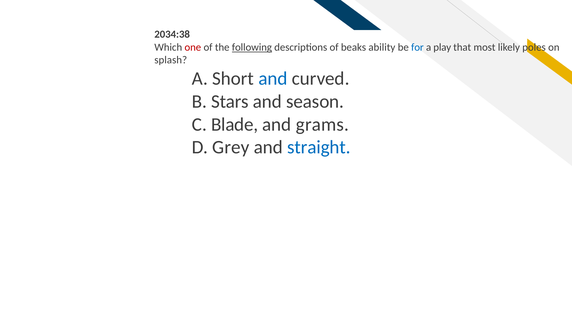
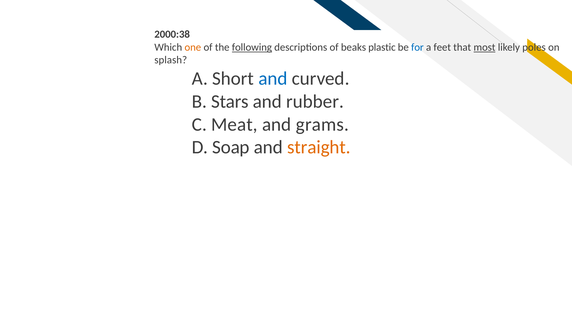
2034:38: 2034:38 -> 2000:38
one colour: red -> orange
ability: ability -> plastic
play: play -> feet
most underline: none -> present
season: season -> rubber
Blade: Blade -> Meat
Grey: Grey -> Soap
straight colour: blue -> orange
